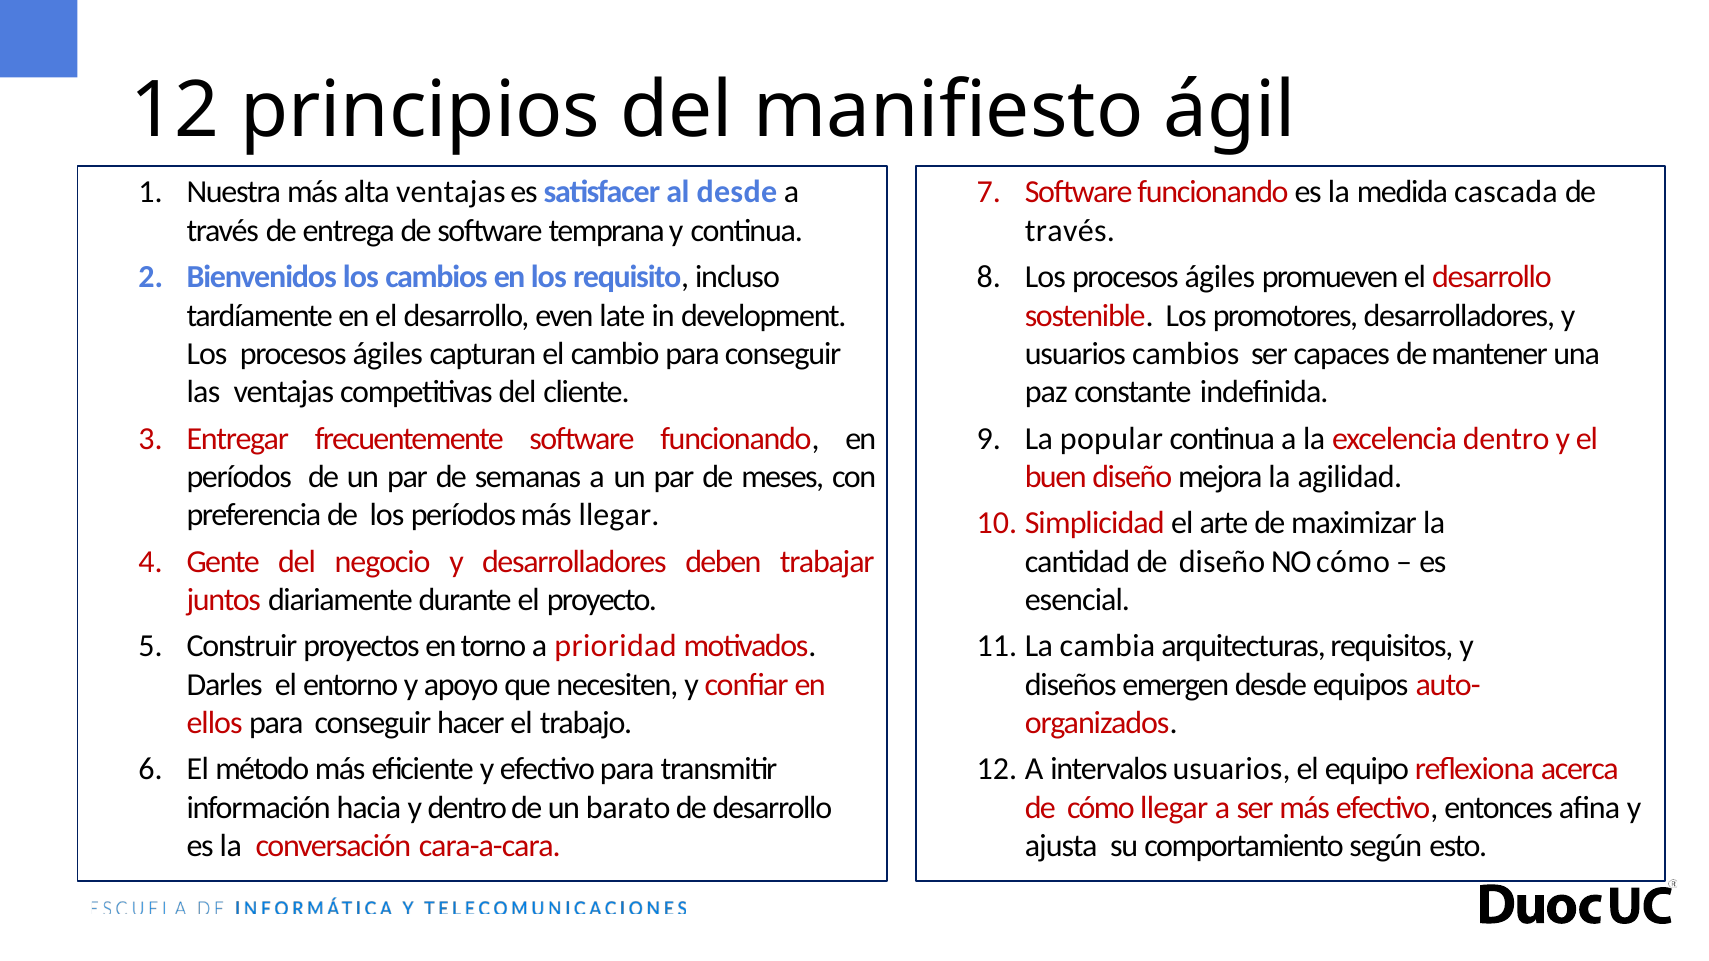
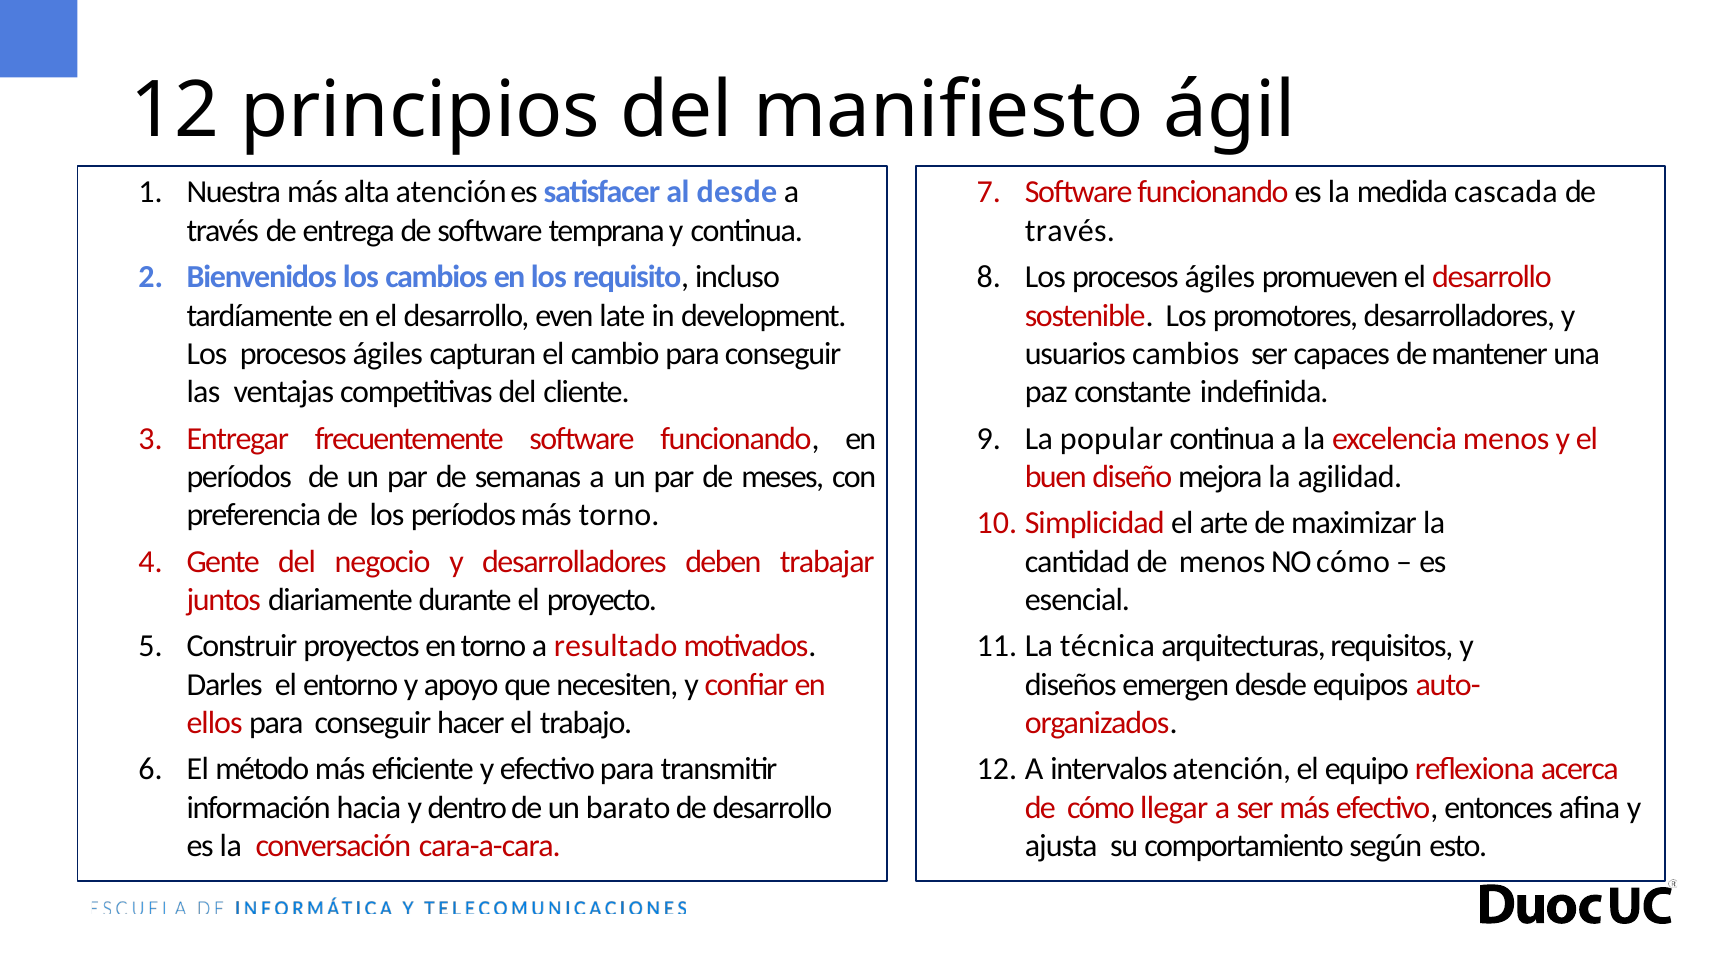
alta ventajas: ventajas -> atención
excelencia dentro: dentro -> menos
más llegar: llegar -> torno
de diseño: diseño -> menos
prioridad: prioridad -> resultado
cambia: cambia -> técnica
intervalos usuarios: usuarios -> atención
